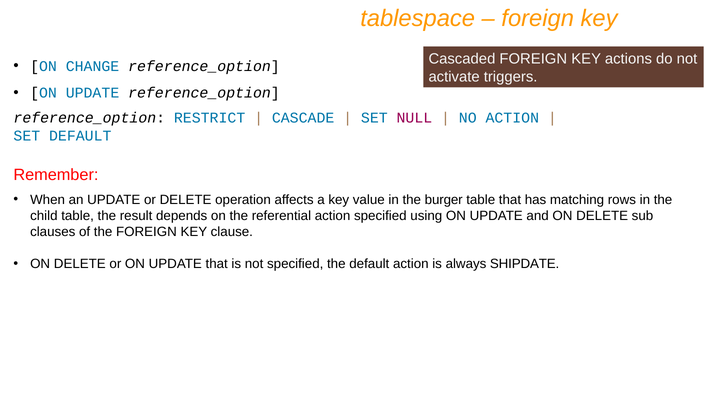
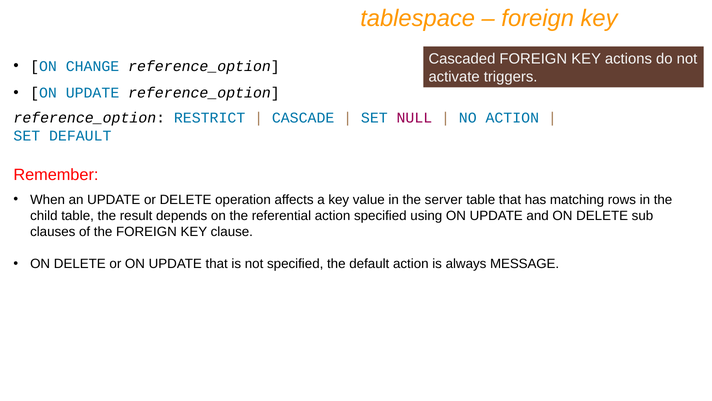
burger: burger -> server
SHIPDATE: SHIPDATE -> MESSAGE
